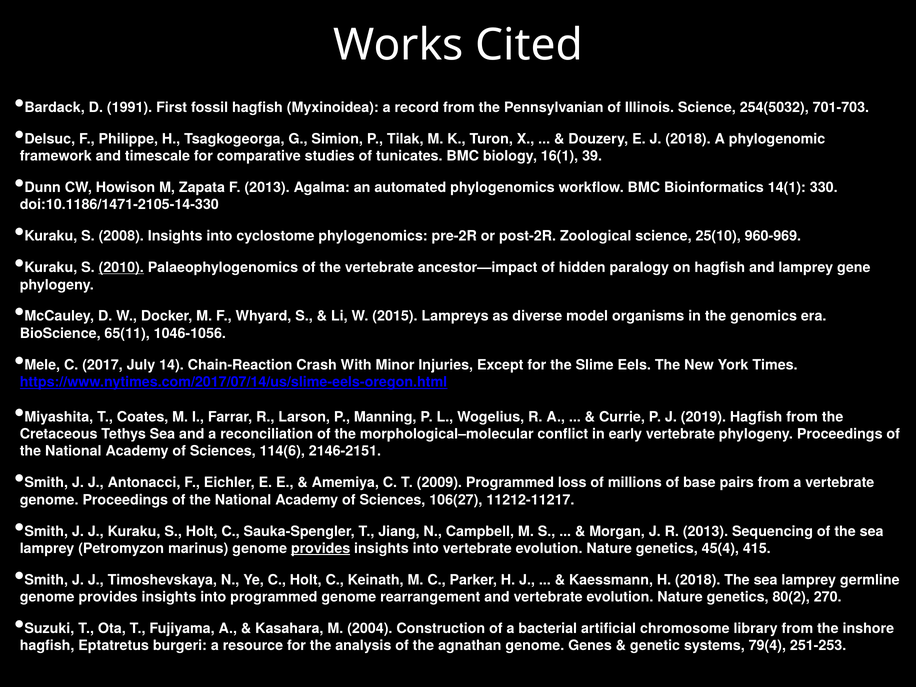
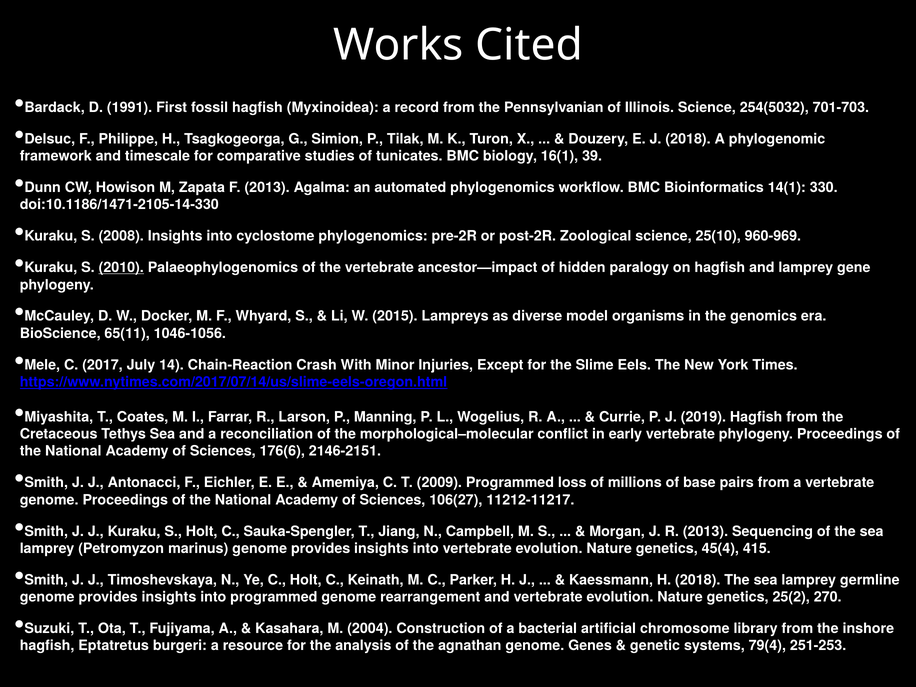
114(6: 114(6 -> 176(6
provides at (321, 548) underline: present -> none
80(2: 80(2 -> 25(2
